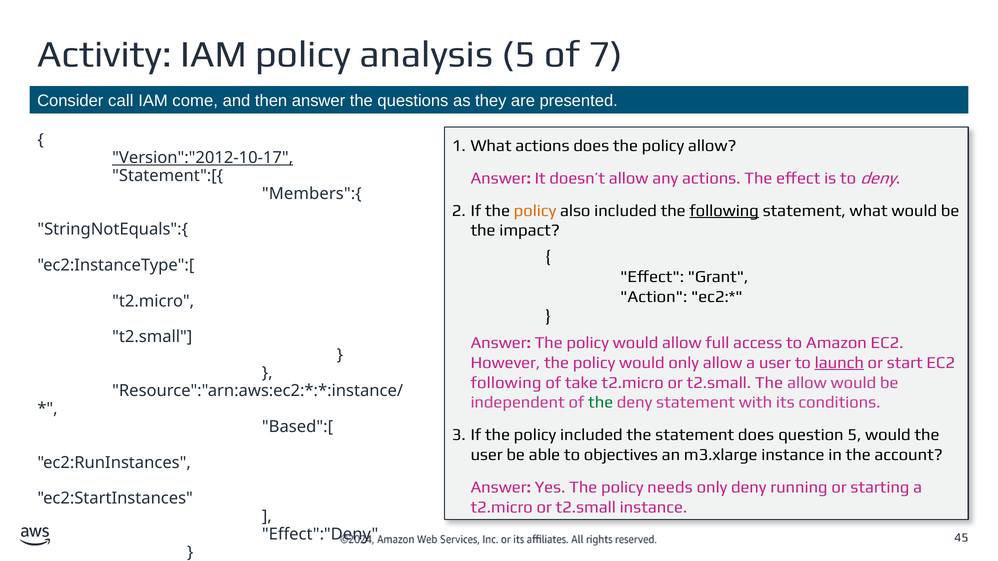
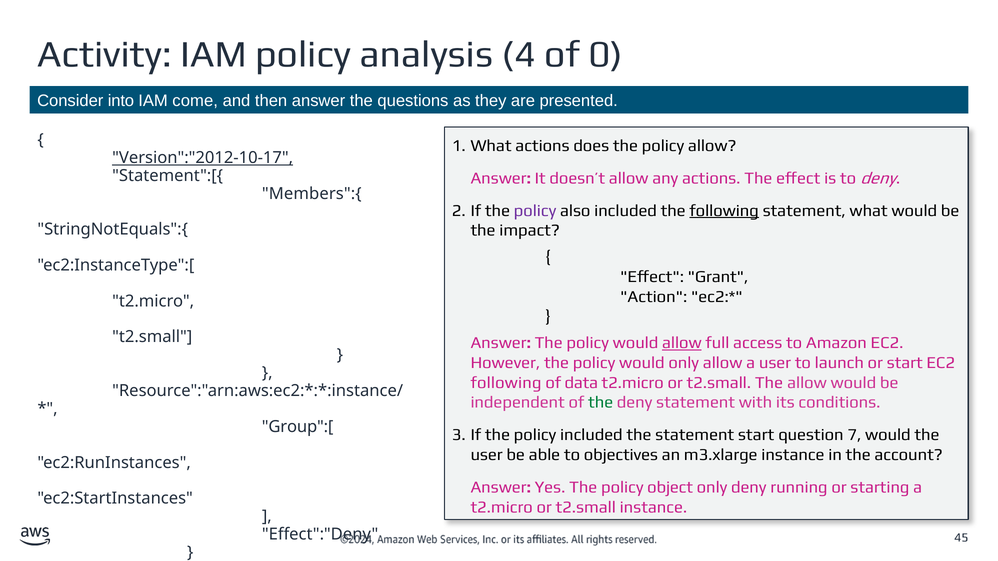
analysis 5: 5 -> 4
7: 7 -> 0
call: call -> into
policy at (535, 211) colour: orange -> purple
allow at (682, 343) underline: none -> present
launch underline: present -> none
take: take -> data
Based":[: Based":[ -> Group":[
statement does: does -> start
question 5: 5 -> 7
needs: needs -> object
